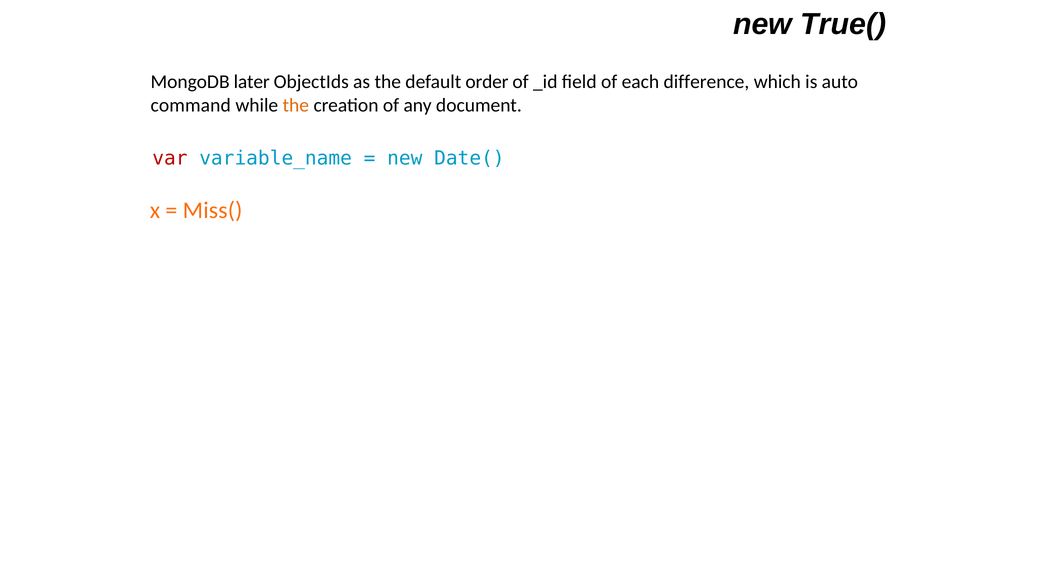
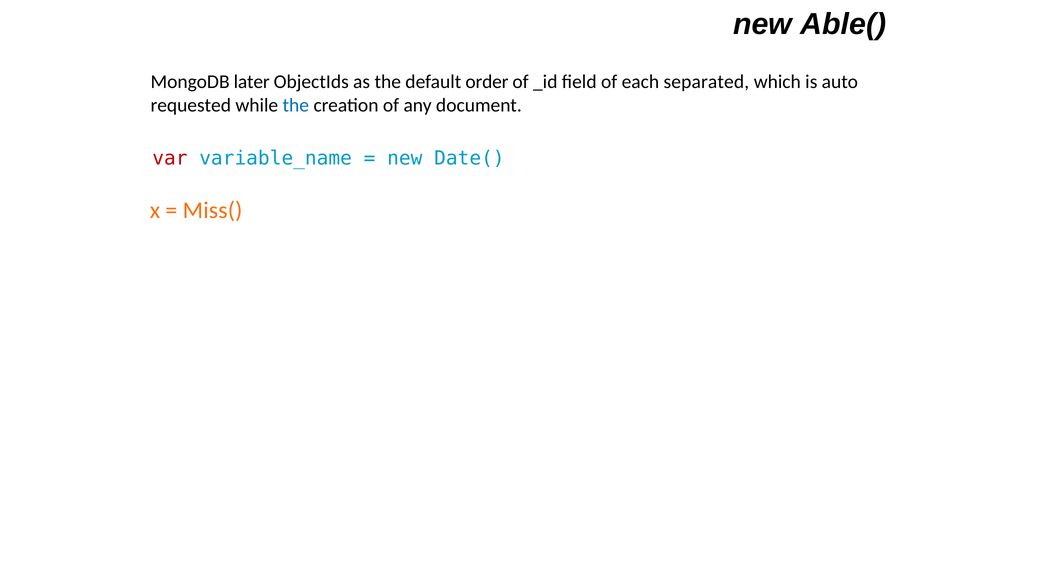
True(: True( -> Able(
difference: difference -> separated
command: command -> requested
the at (296, 105) colour: orange -> blue
